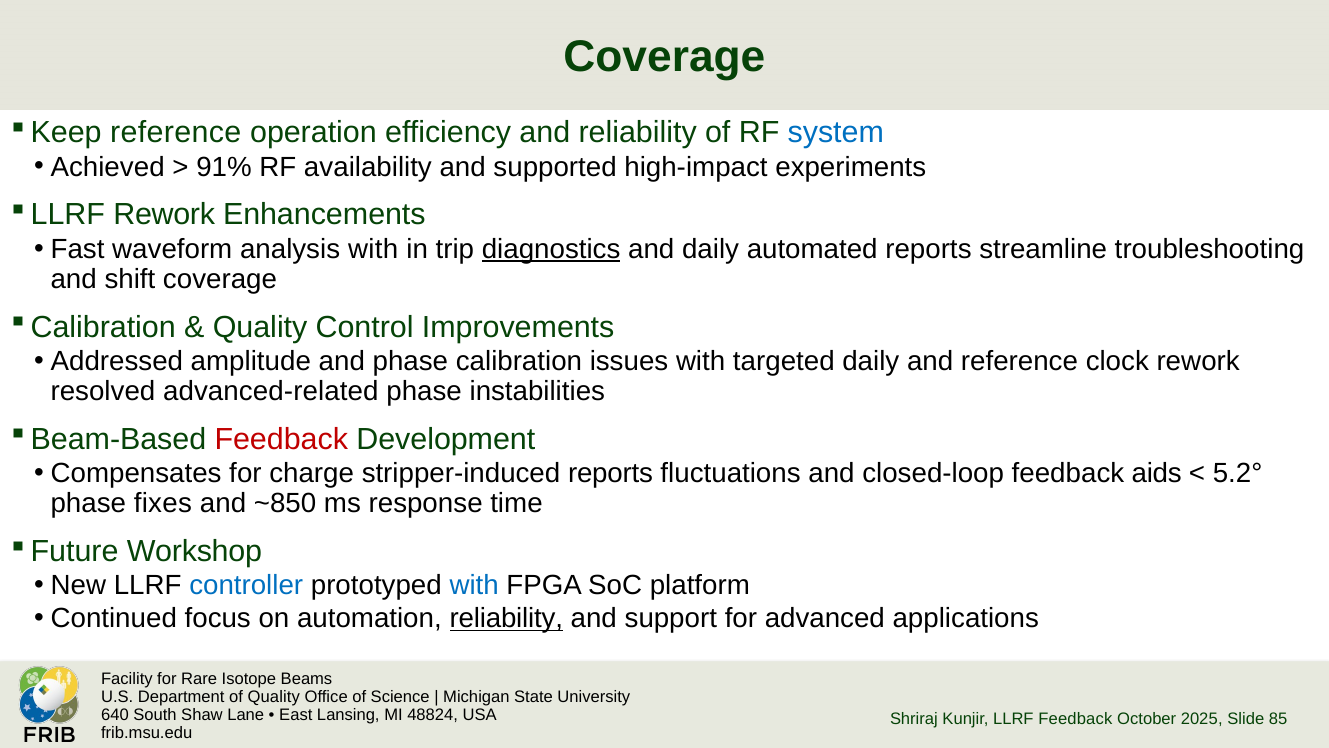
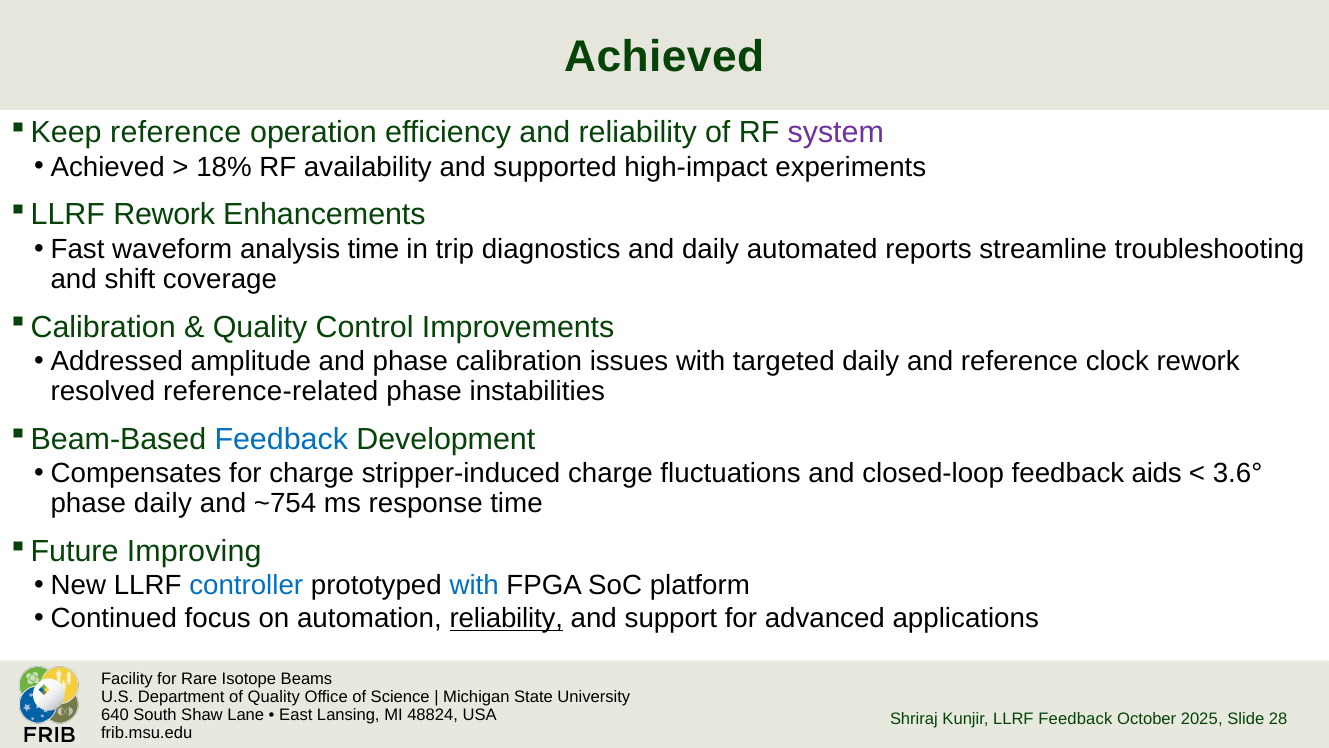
Coverage at (664, 57): Coverage -> Achieved
system colour: blue -> purple
91%: 91% -> 18%
analysis with: with -> time
diagnostics underline: present -> none
advanced-related: advanced-related -> reference-related
Feedback at (281, 439) colour: red -> blue
stripper-induced reports: reports -> charge
5.2°: 5.2° -> 3.6°
phase fixes: fixes -> daily
~850: ~850 -> ~754
Workshop: Workshop -> Improving
85: 85 -> 28
